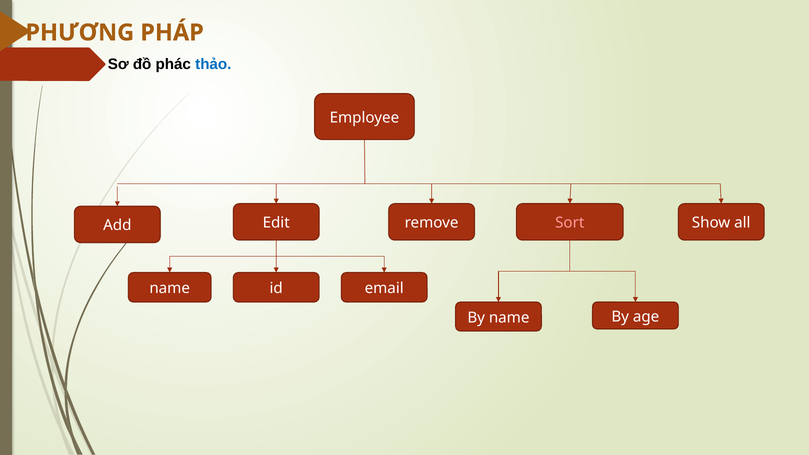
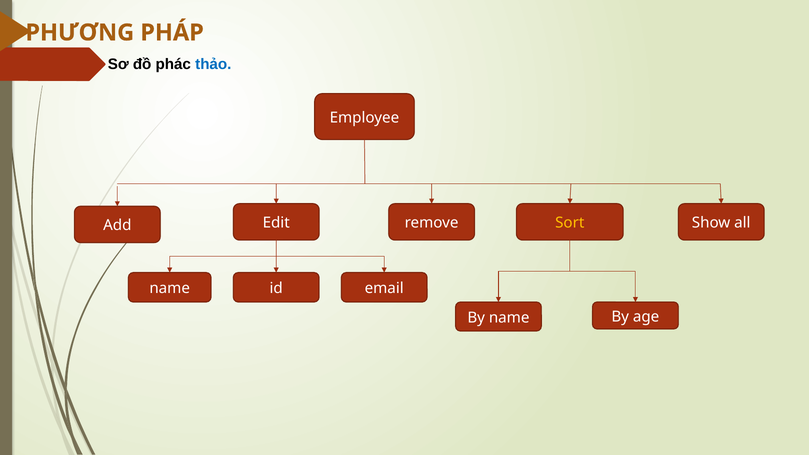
Sort colour: pink -> yellow
